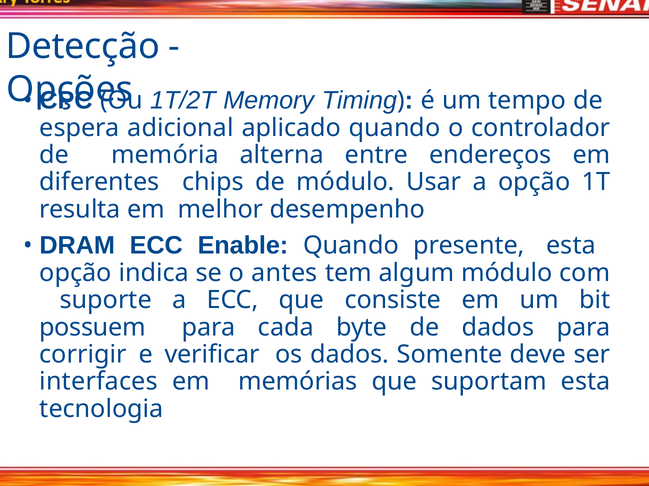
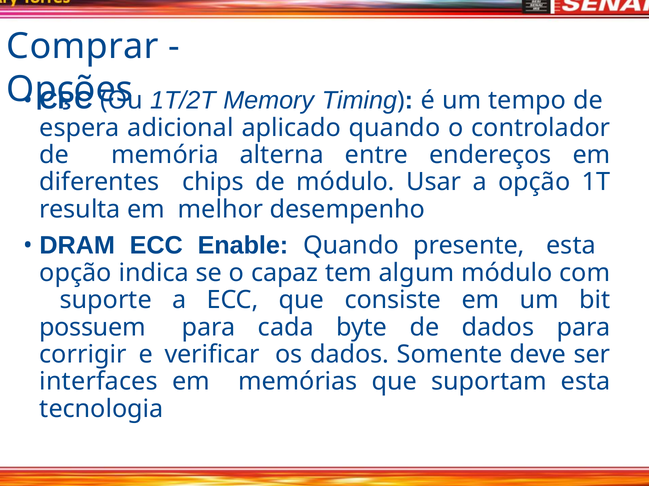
Detecção: Detecção -> Comprar
antes: antes -> capaz
